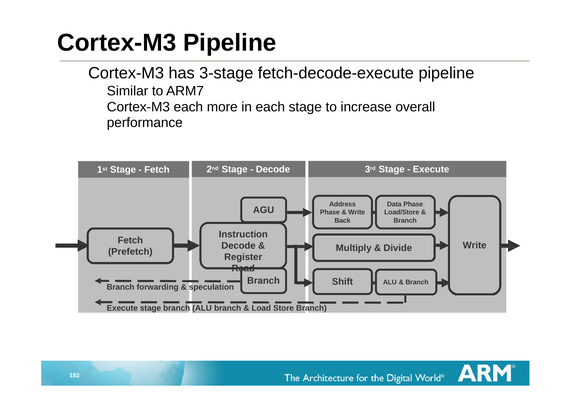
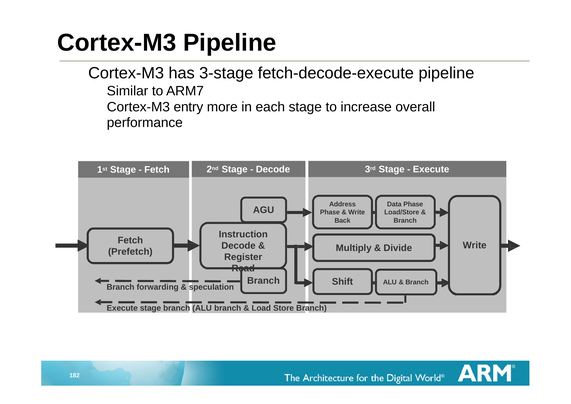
Cortex-M3 each: each -> entry
